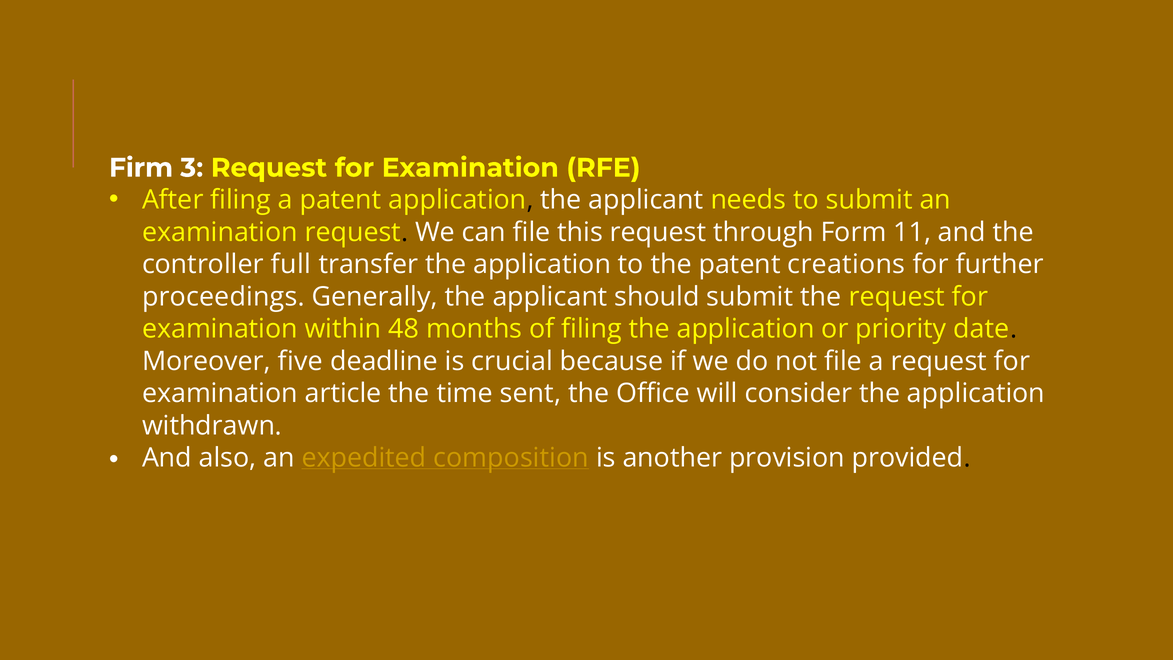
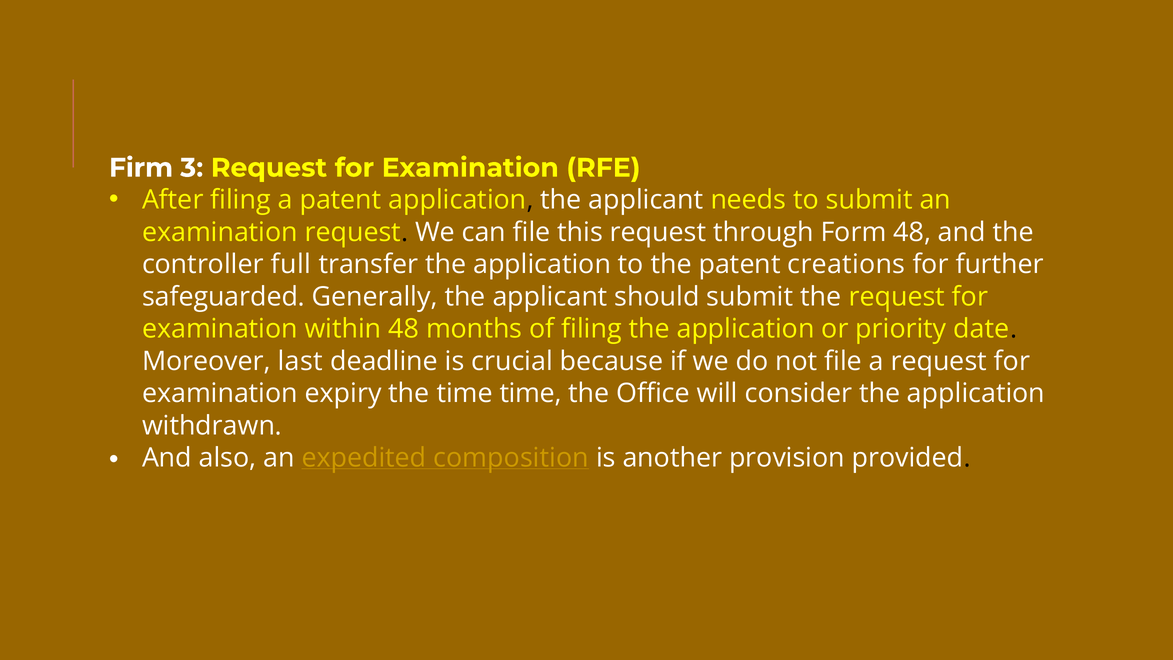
Form 11: 11 -> 48
proceedings: proceedings -> safeguarded
five: five -> last
article: article -> expiry
time sent: sent -> time
